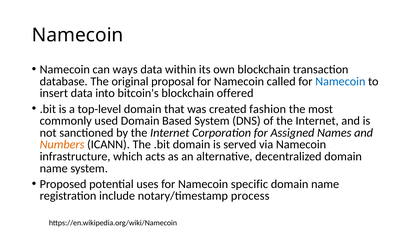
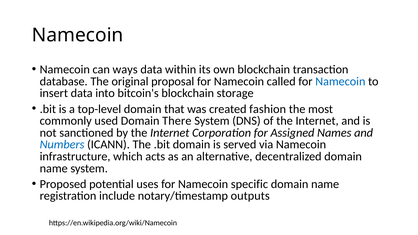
offered: offered -> storage
Based: Based -> There
Numbers colour: orange -> blue
process: process -> outputs
